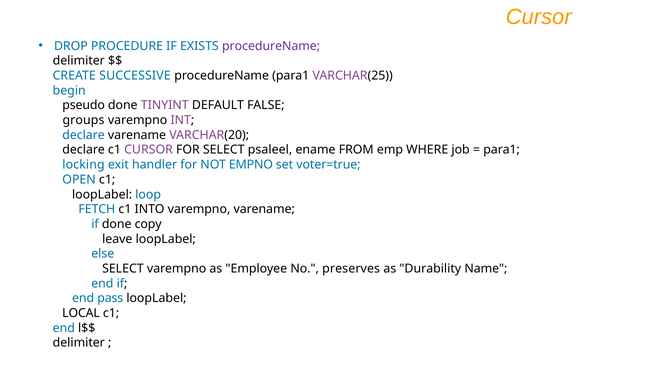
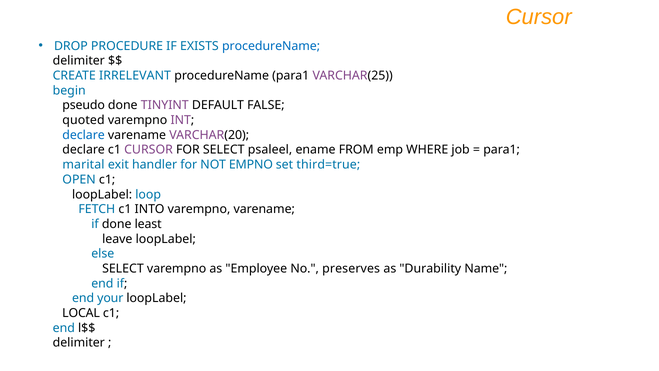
procedureName at (271, 46) colour: purple -> blue
SUCCESSIVE: SUCCESSIVE -> IRRELEVANT
groups: groups -> quoted
locking: locking -> marital
voter=true: voter=true -> third=true
copy: copy -> least
pass: pass -> your
